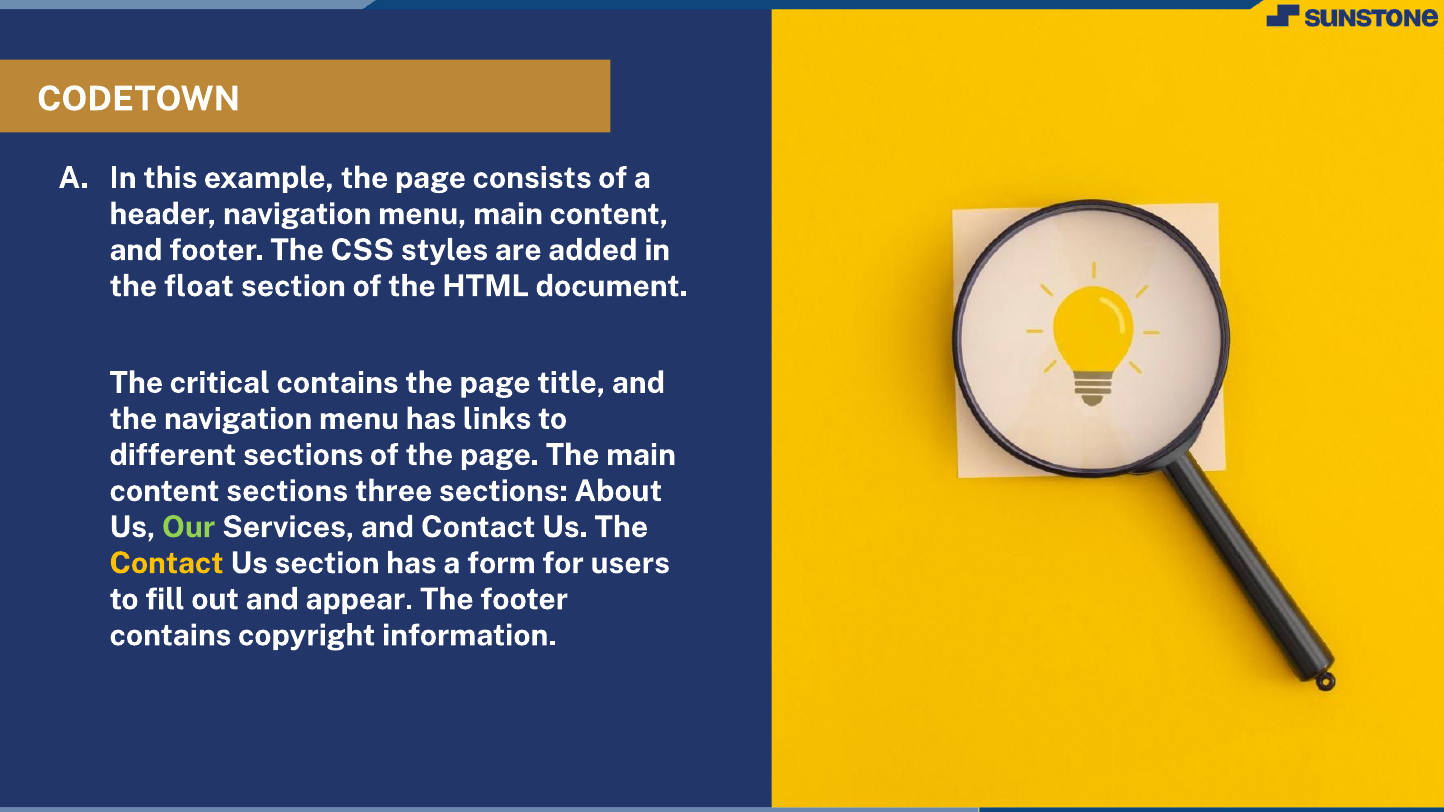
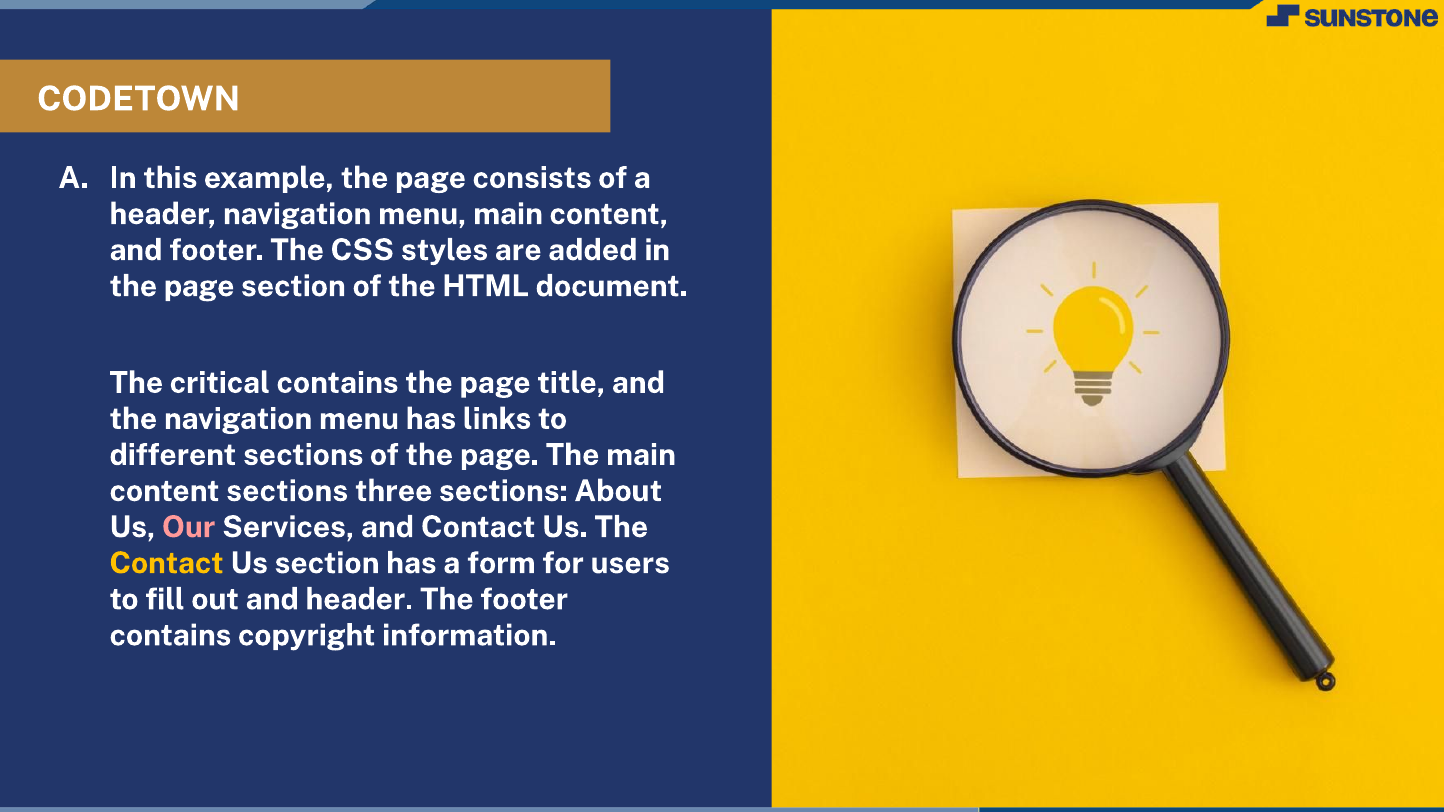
float at (199, 286): float -> page
Our colour: light green -> pink
and appear: appear -> header
